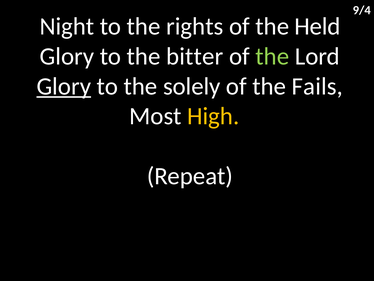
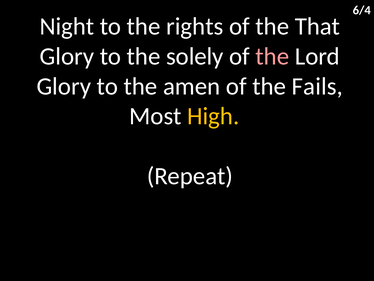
9/4: 9/4 -> 6/4
Held: Held -> That
bitter: bitter -> solely
the at (272, 56) colour: light green -> pink
Glory at (64, 86) underline: present -> none
solely: solely -> amen
